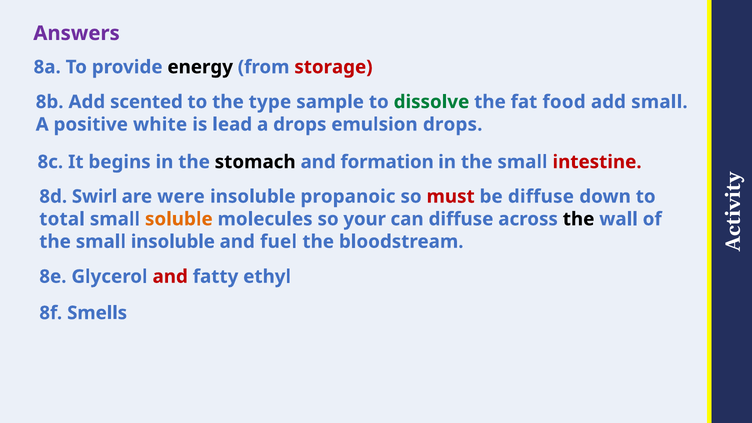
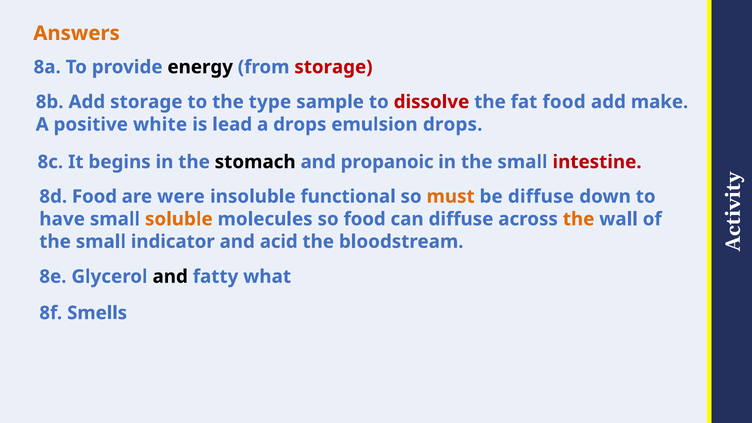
Answers colour: purple -> orange
Add scented: scented -> storage
dissolve colour: green -> red
add small: small -> make
formation: formation -> propanoic
8d Swirl: Swirl -> Food
propanoic: propanoic -> functional
must colour: red -> orange
total: total -> have
so your: your -> food
the at (579, 219) colour: black -> orange
small insoluble: insoluble -> indicator
fuel: fuel -> acid
and at (170, 277) colour: red -> black
ethyl: ethyl -> what
